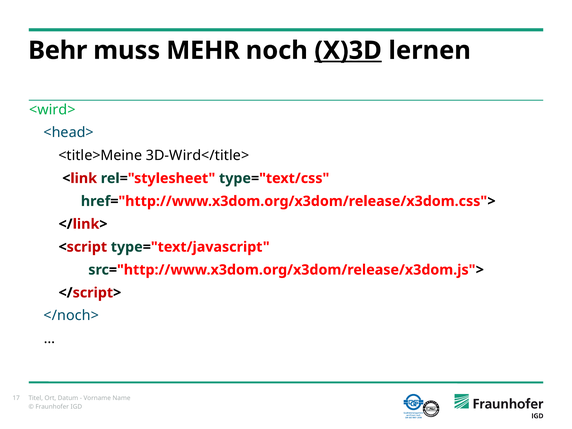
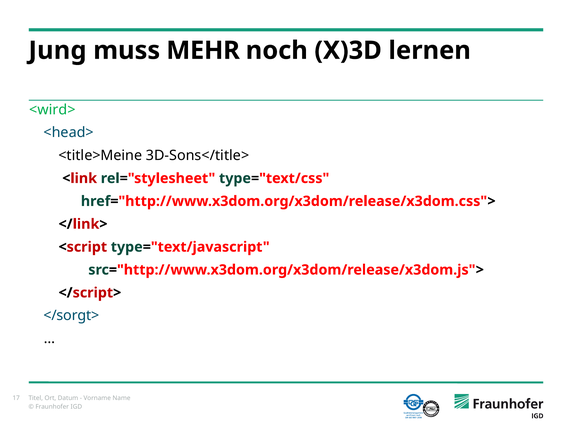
Behr: Behr -> Jung
X)3D underline: present -> none
3D-Wird</title>: 3D-Wird</title> -> 3D-Sons</title>
</noch>: </noch> -> </sorgt>
